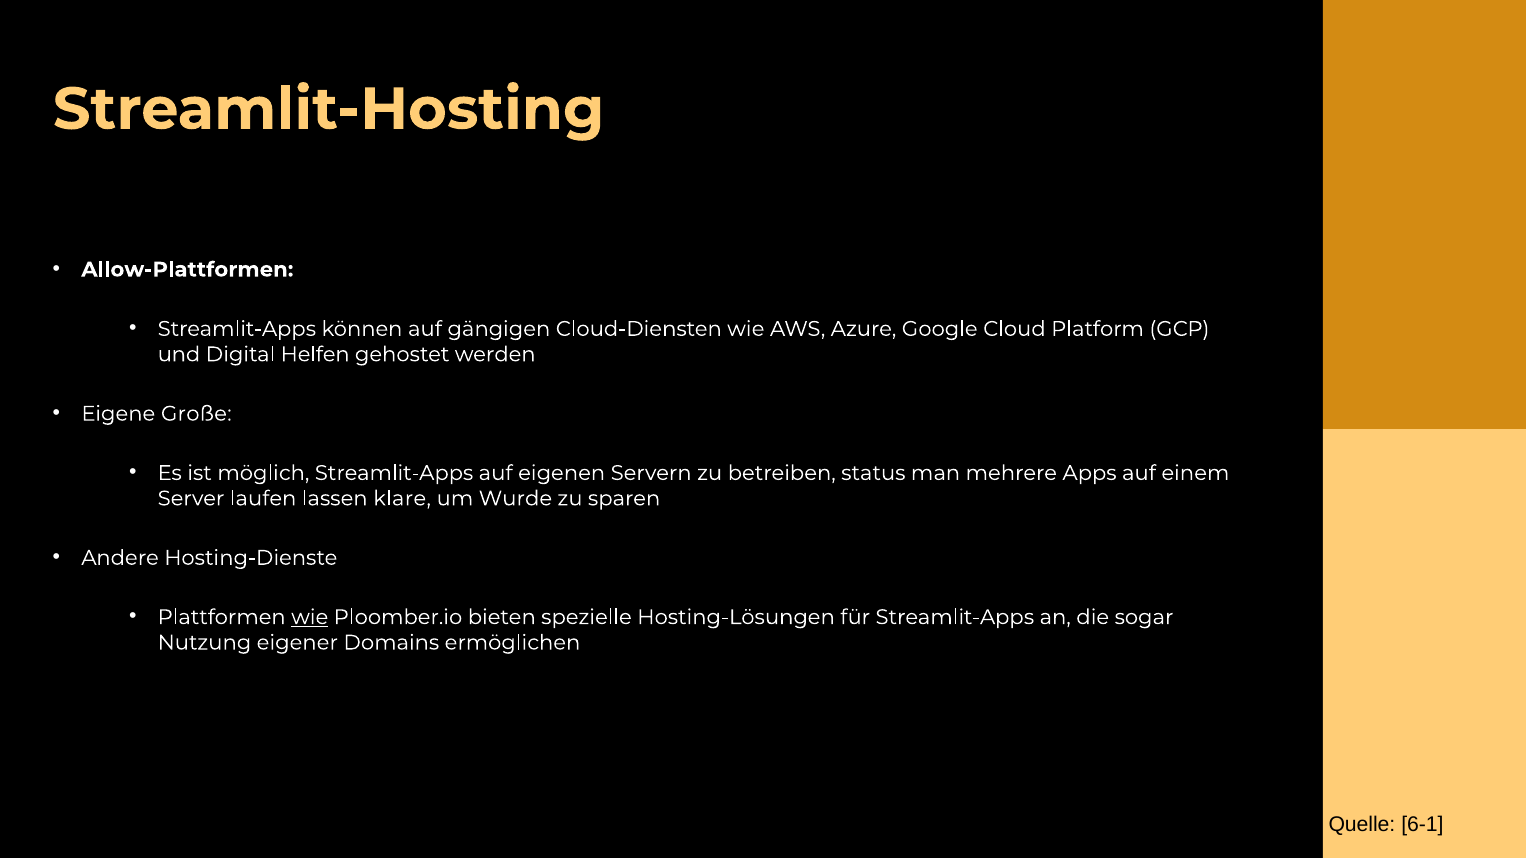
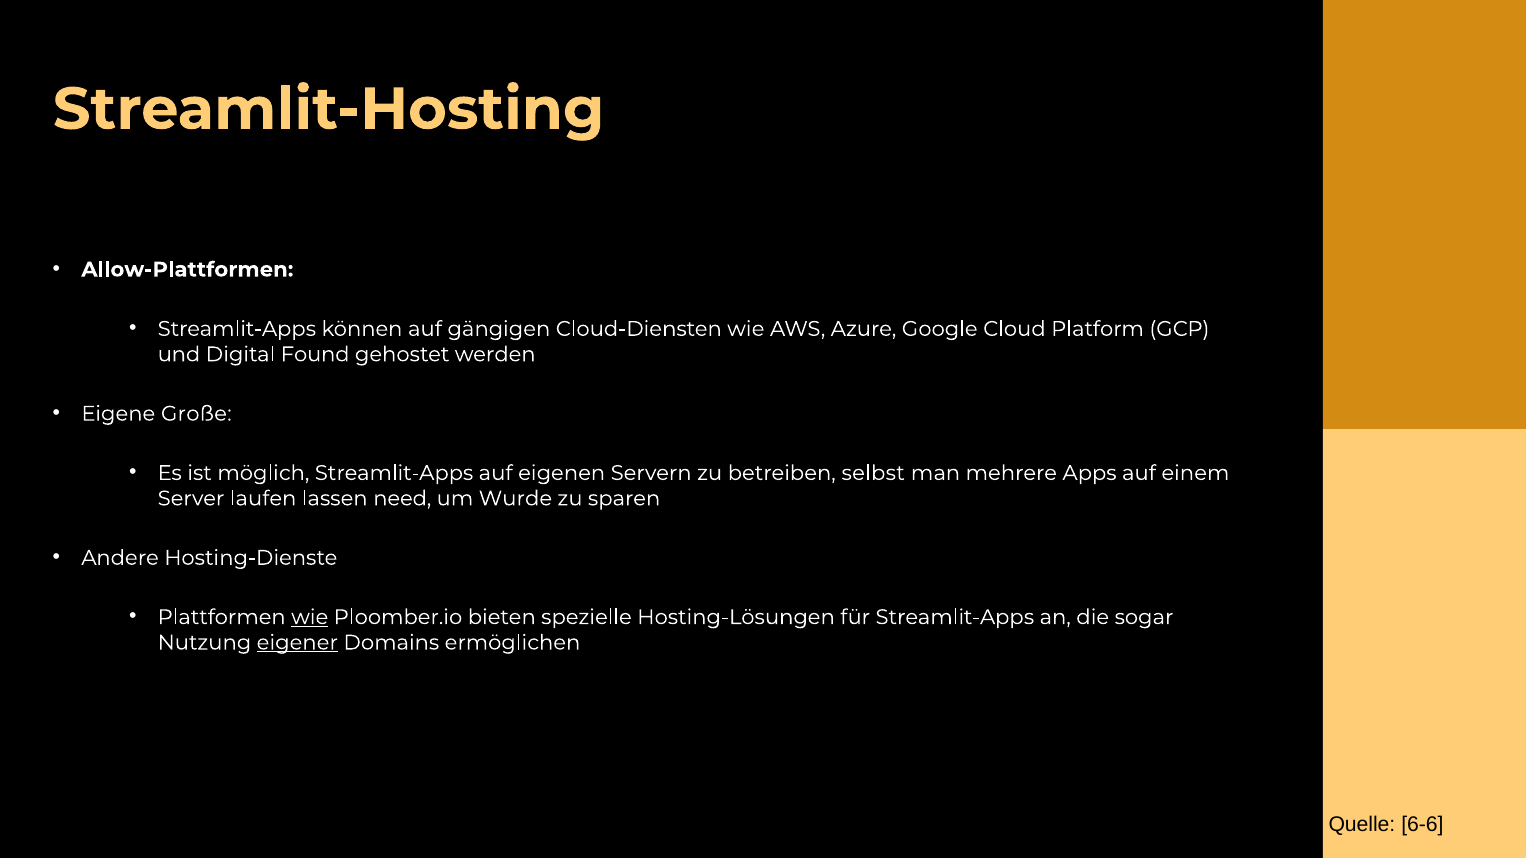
Helfen: Helfen -> Found
status: status -> selbst
klare: klare -> need
eigener underline: none -> present
6-1: 6-1 -> 6-6
